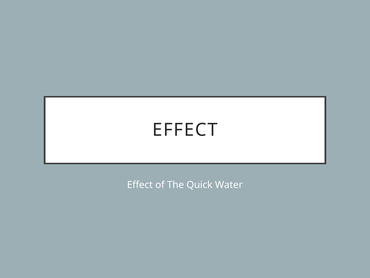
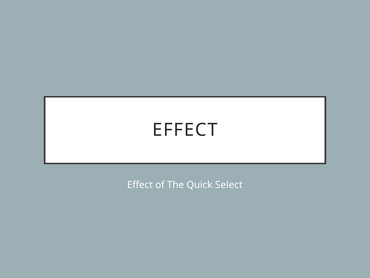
Water: Water -> Select
